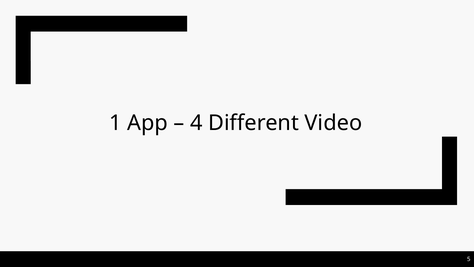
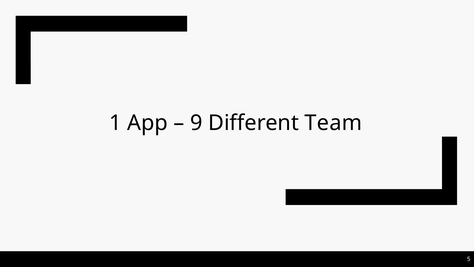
4: 4 -> 9
Video: Video -> Team
